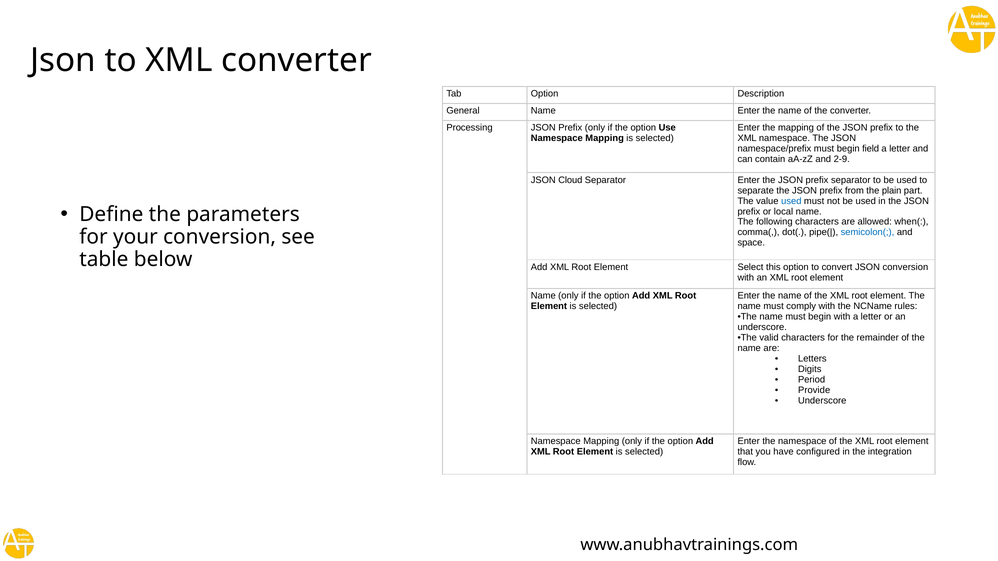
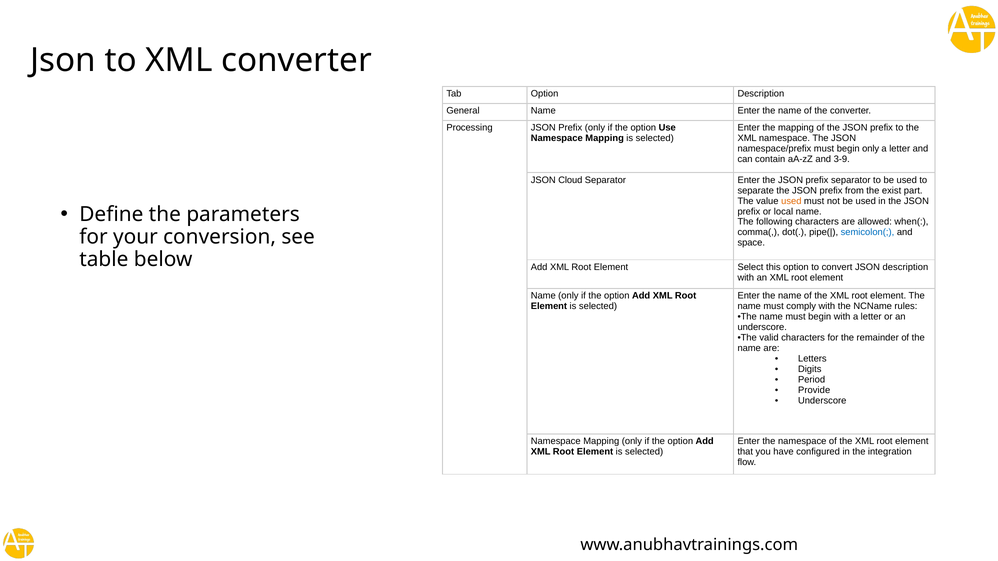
begin field: field -> only
2-9: 2-9 -> 3-9
plain: plain -> exist
used at (791, 201) colour: blue -> orange
JSON conversion: conversion -> description
